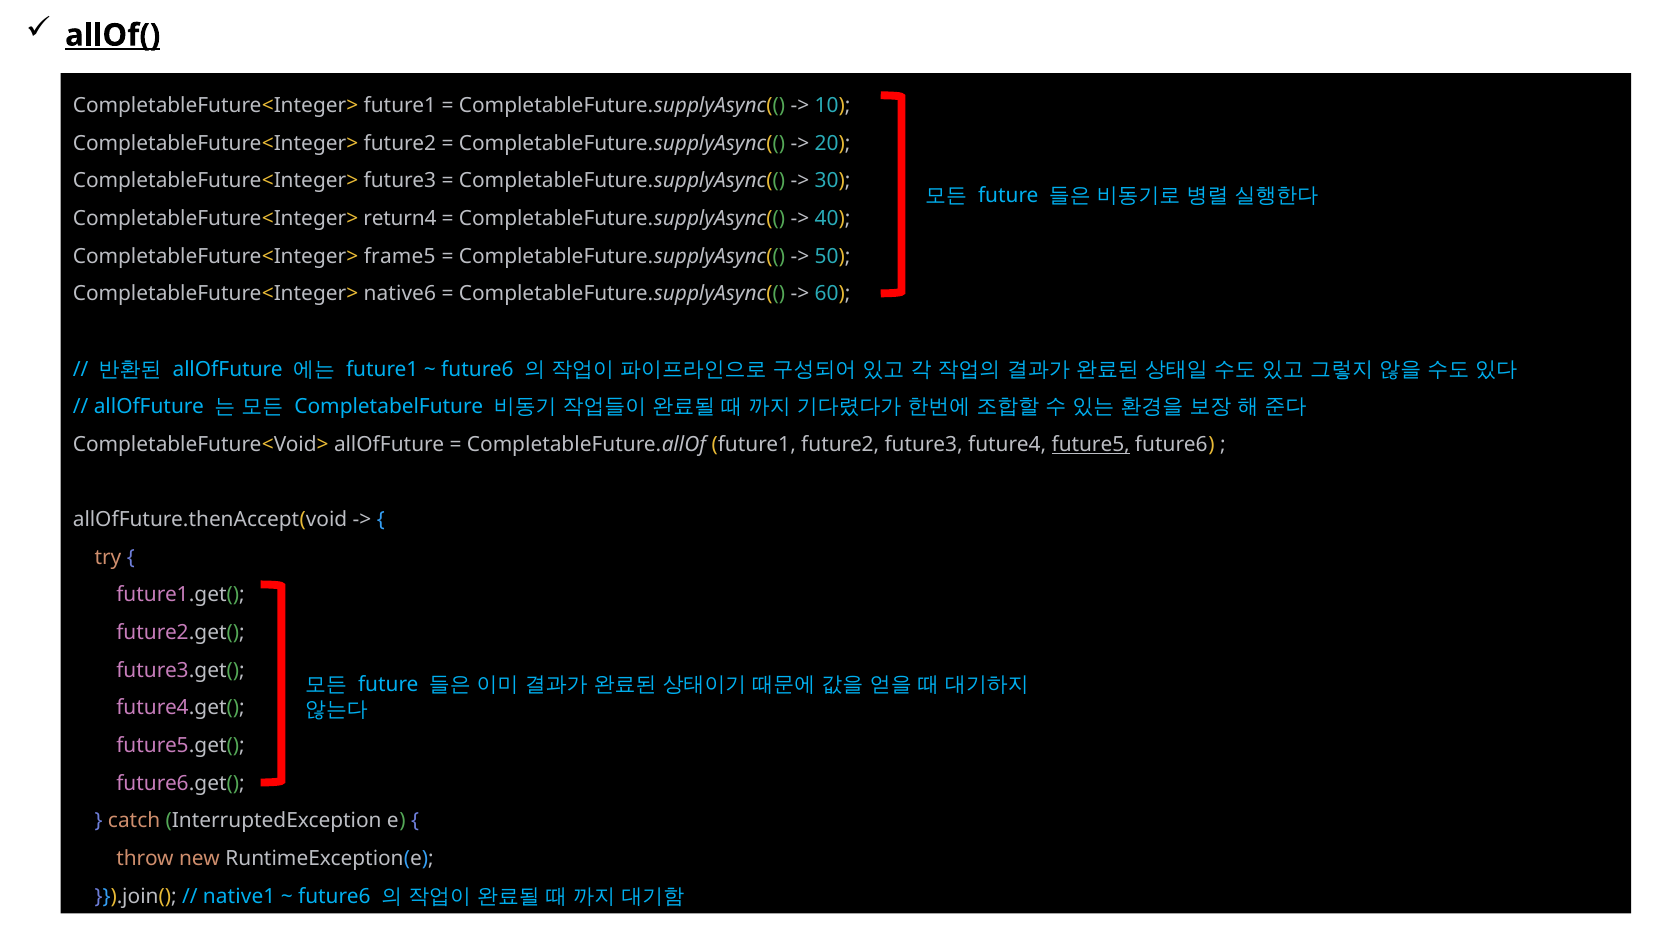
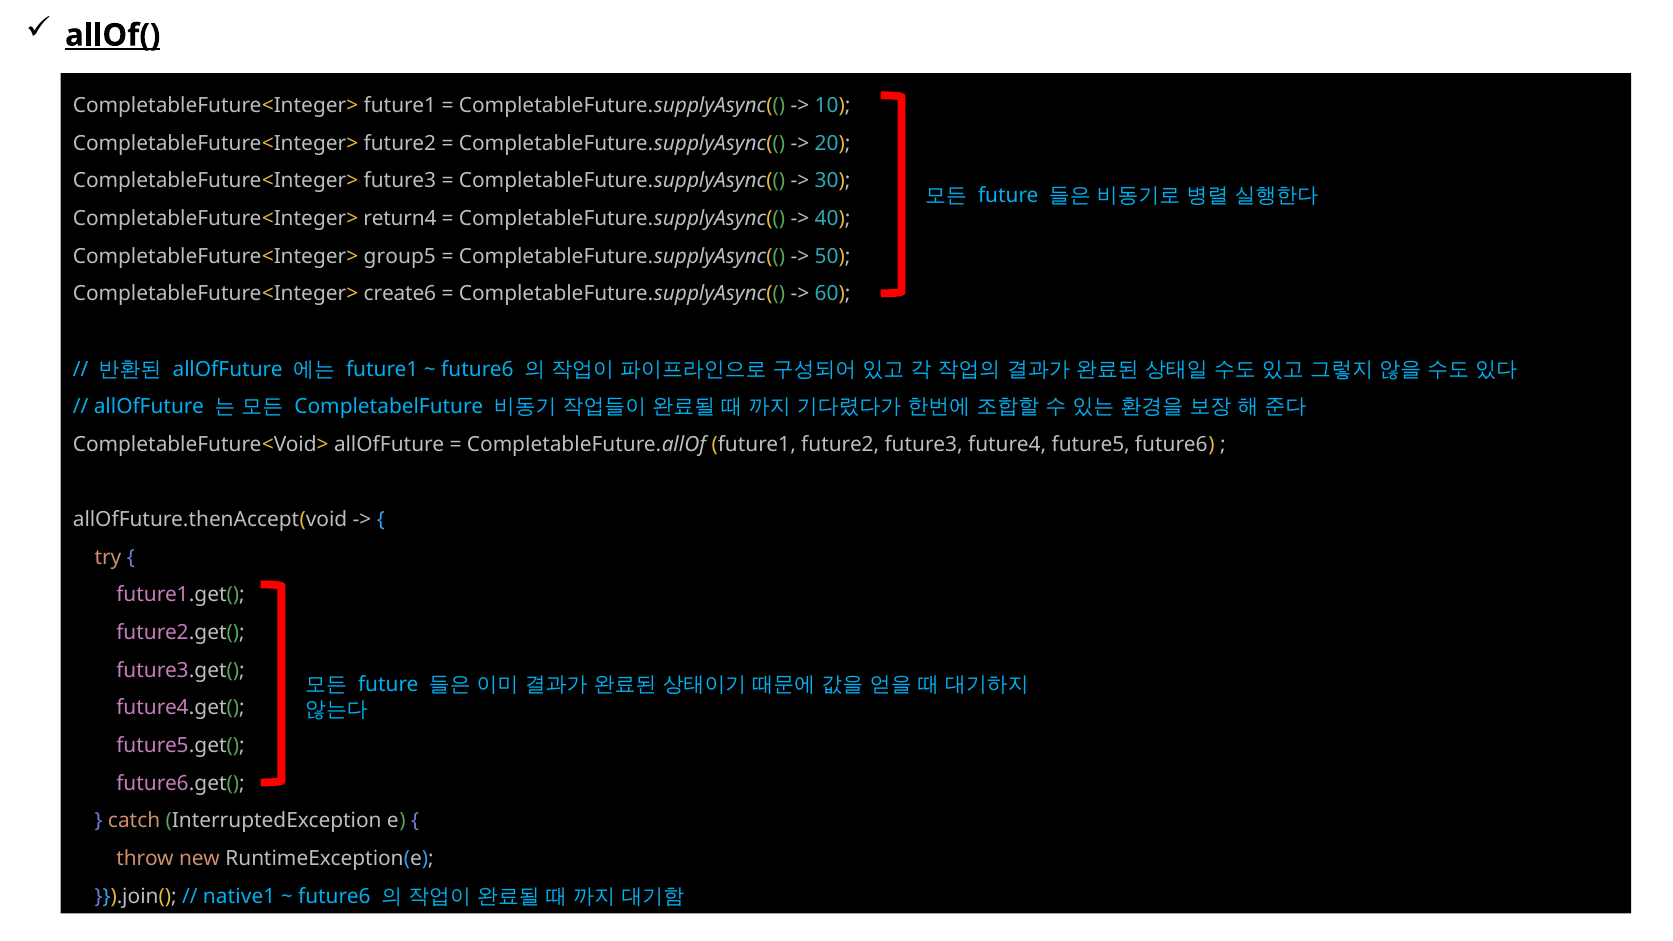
frame5: frame5 -> group5
native6: native6 -> create6
future5 underline: present -> none
